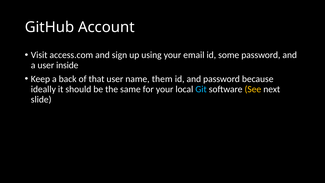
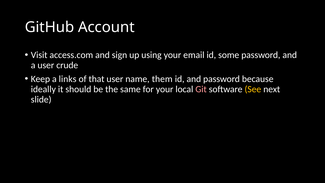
inside: inside -> crude
back: back -> links
Git colour: light blue -> pink
